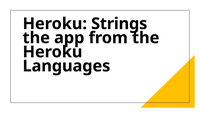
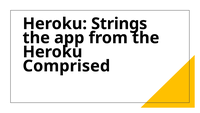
Languages: Languages -> Comprised
